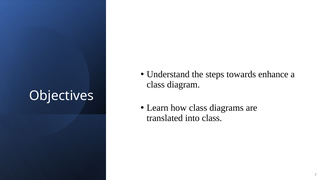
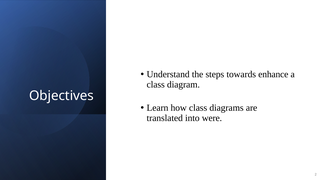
into class: class -> were
